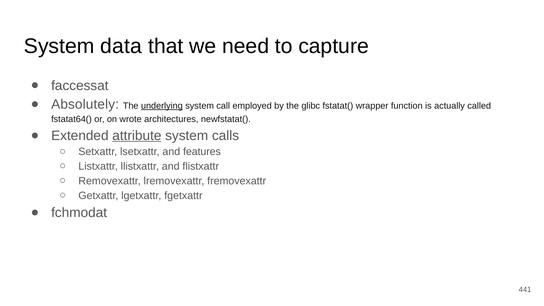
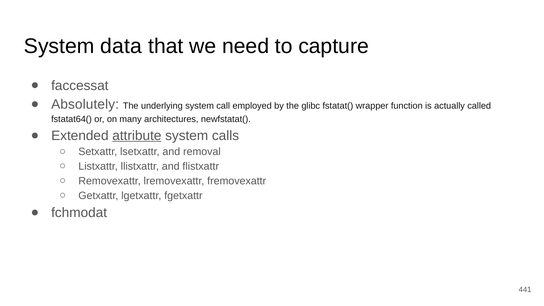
underlying underline: present -> none
wrote: wrote -> many
features: features -> removal
